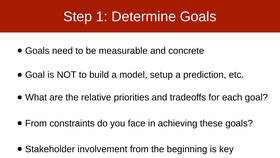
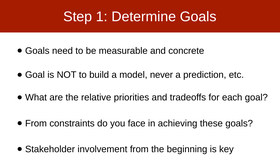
setup: setup -> never
